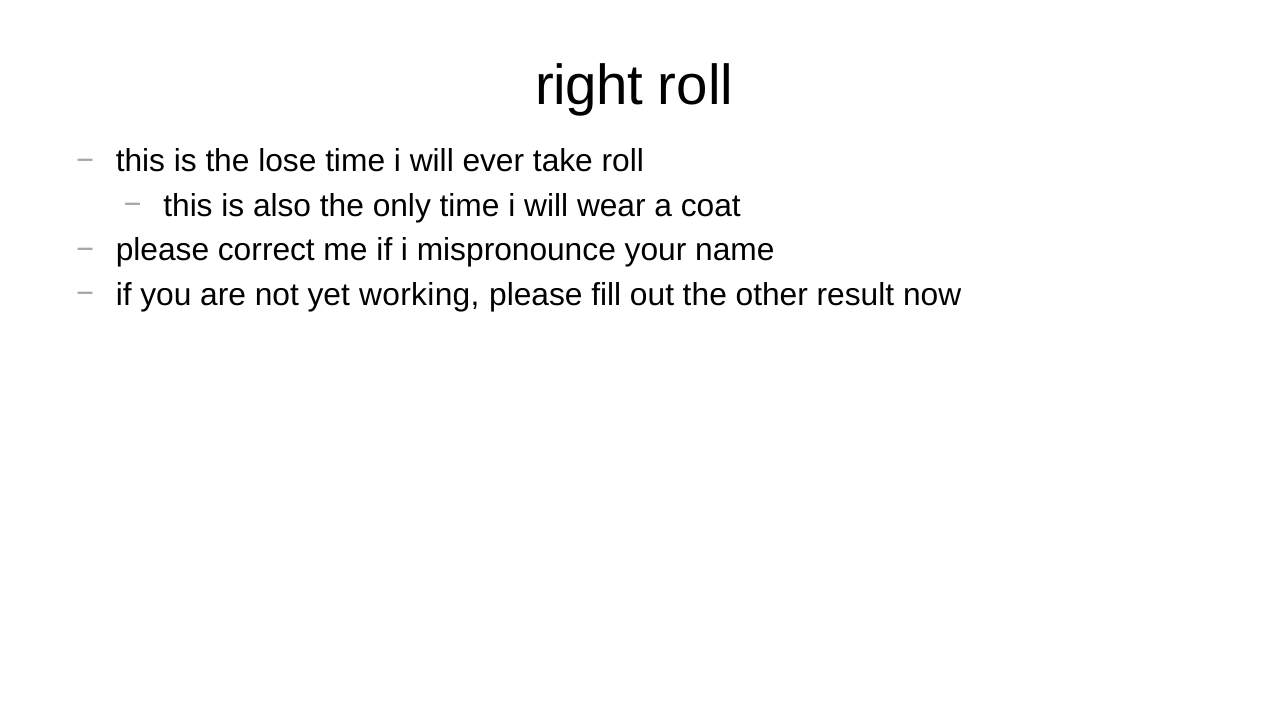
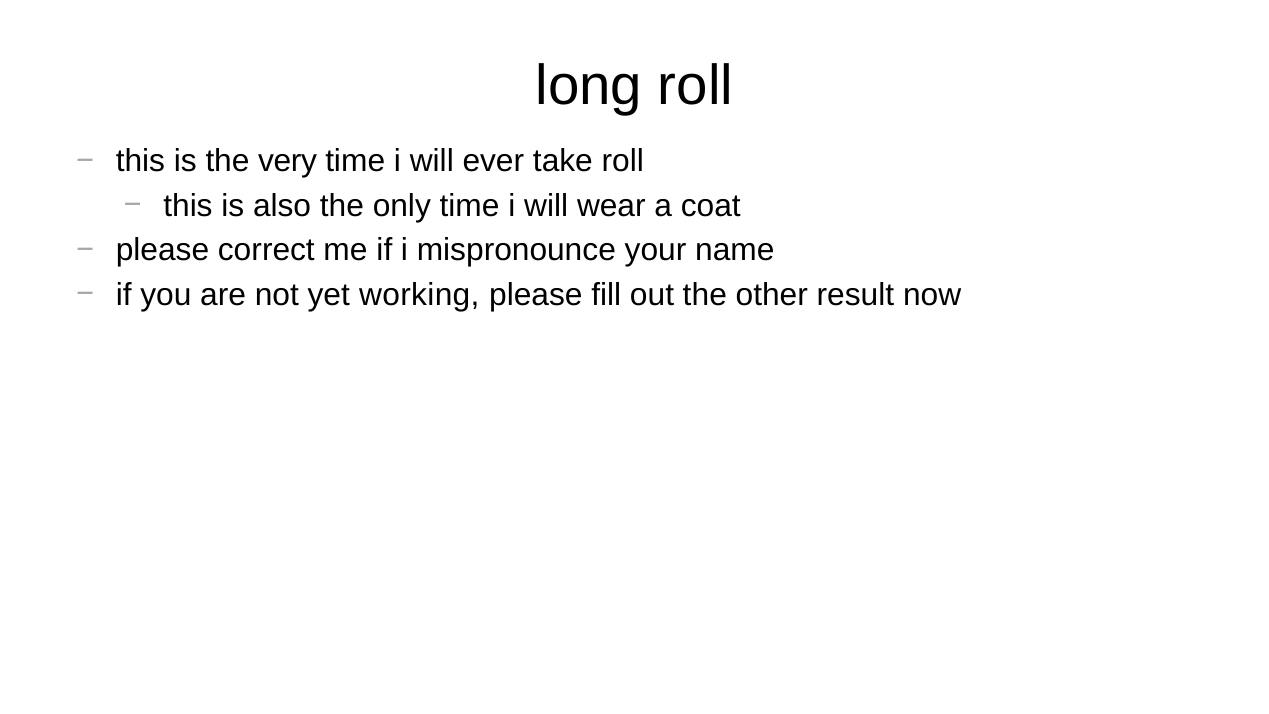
right: right -> long
lose: lose -> very
